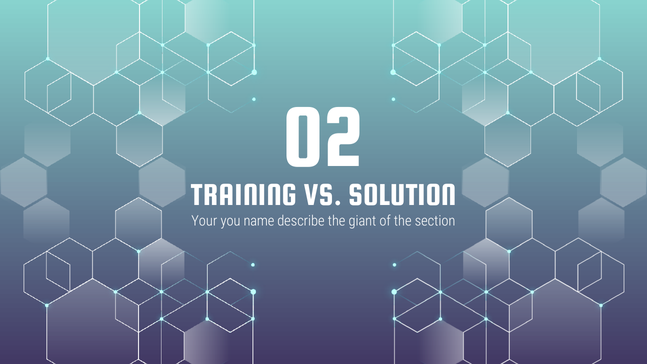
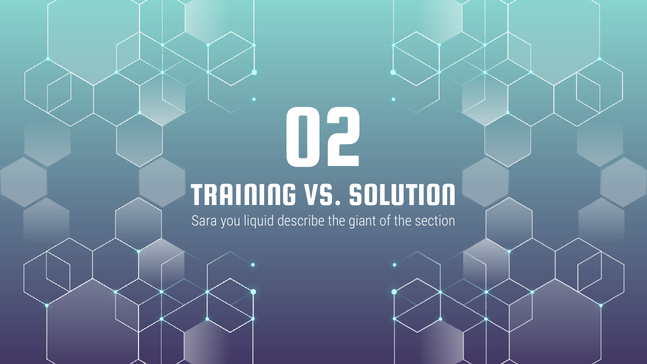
Your: Your -> Sara
name: name -> liquid
